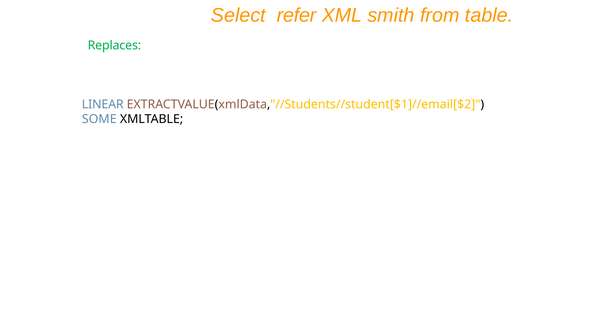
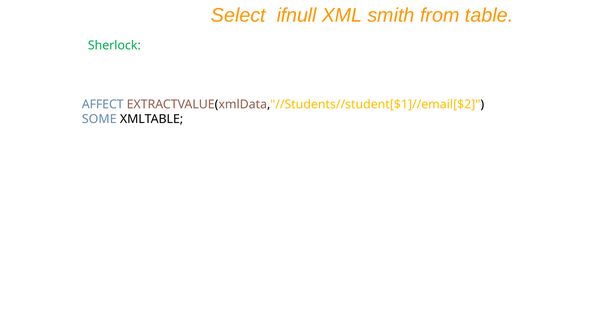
refer: refer -> ifnull
Replaces: Replaces -> Sherlock
LINEAR: LINEAR -> AFFECT
